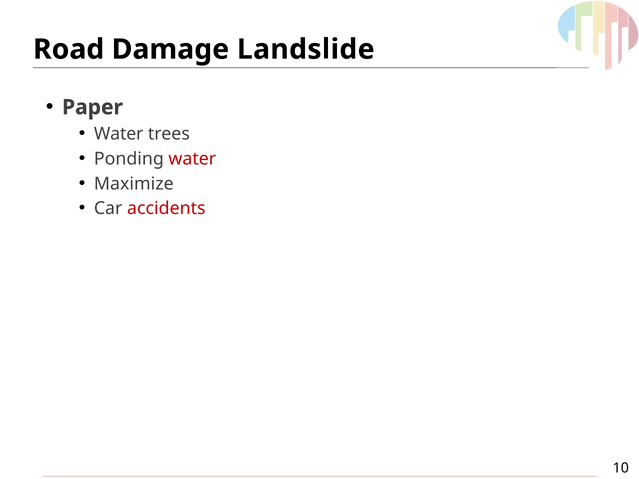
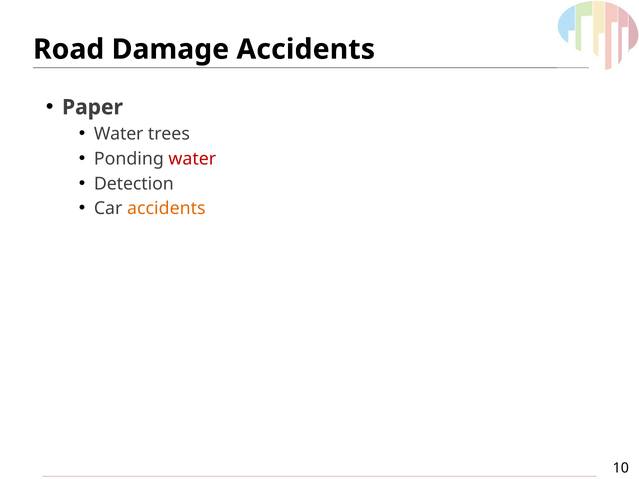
Damage Landslide: Landslide -> Accidents
Maximize: Maximize -> Detection
accidents at (166, 209) colour: red -> orange
